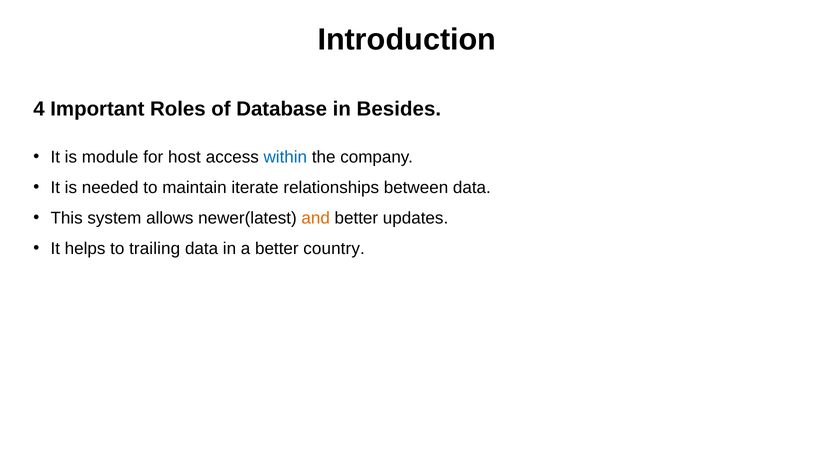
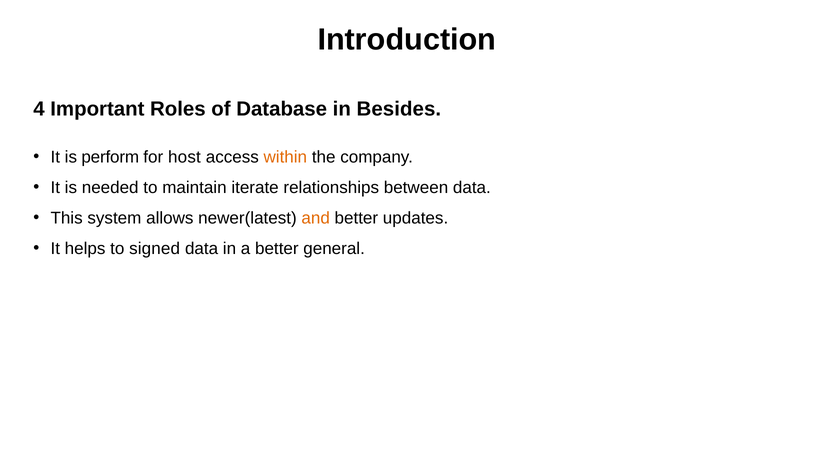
module: module -> perform
within colour: blue -> orange
trailing: trailing -> signed
country: country -> general
